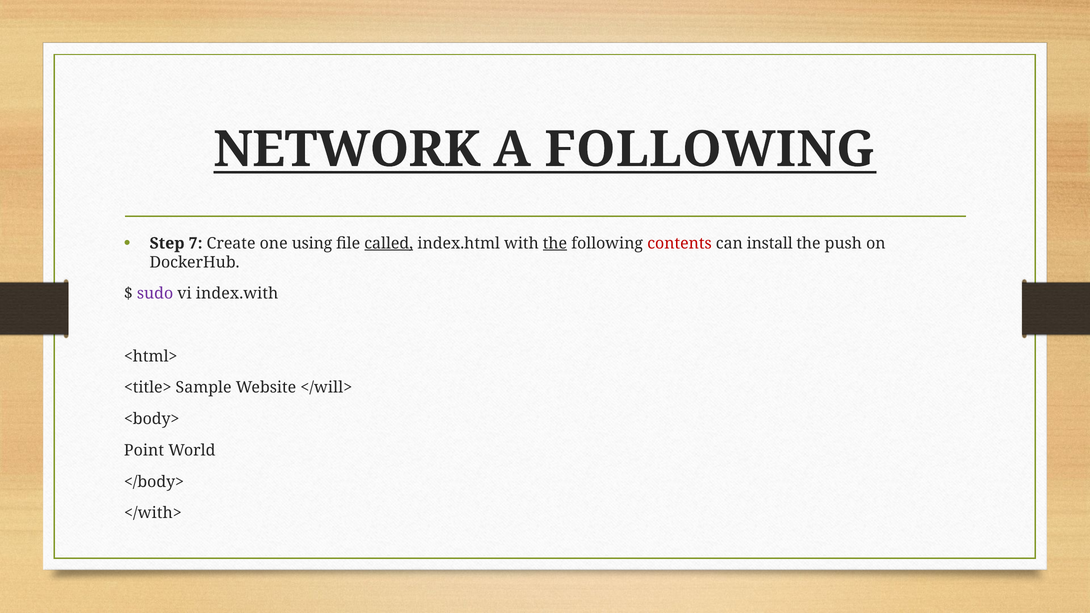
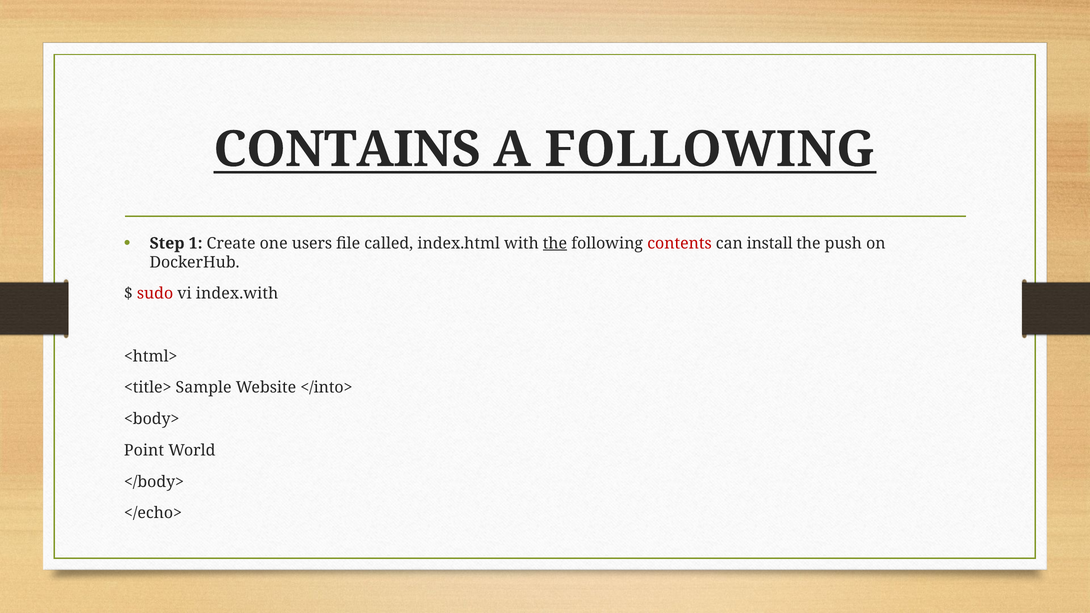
NETWORK: NETWORK -> CONTAINS
7: 7 -> 1
using: using -> users
called underline: present -> none
sudo colour: purple -> red
</will>: </will> -> </into>
</with>: </with> -> </echo>
